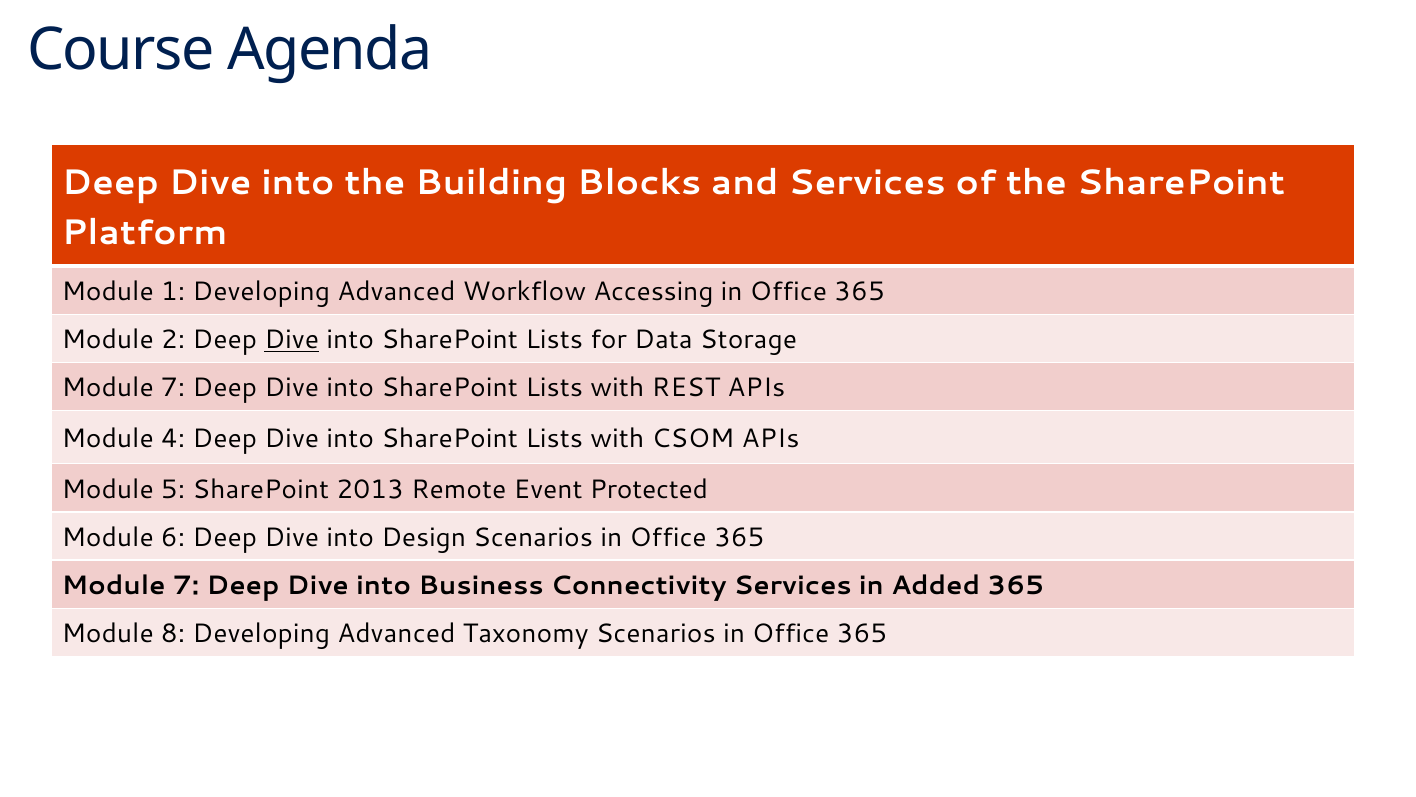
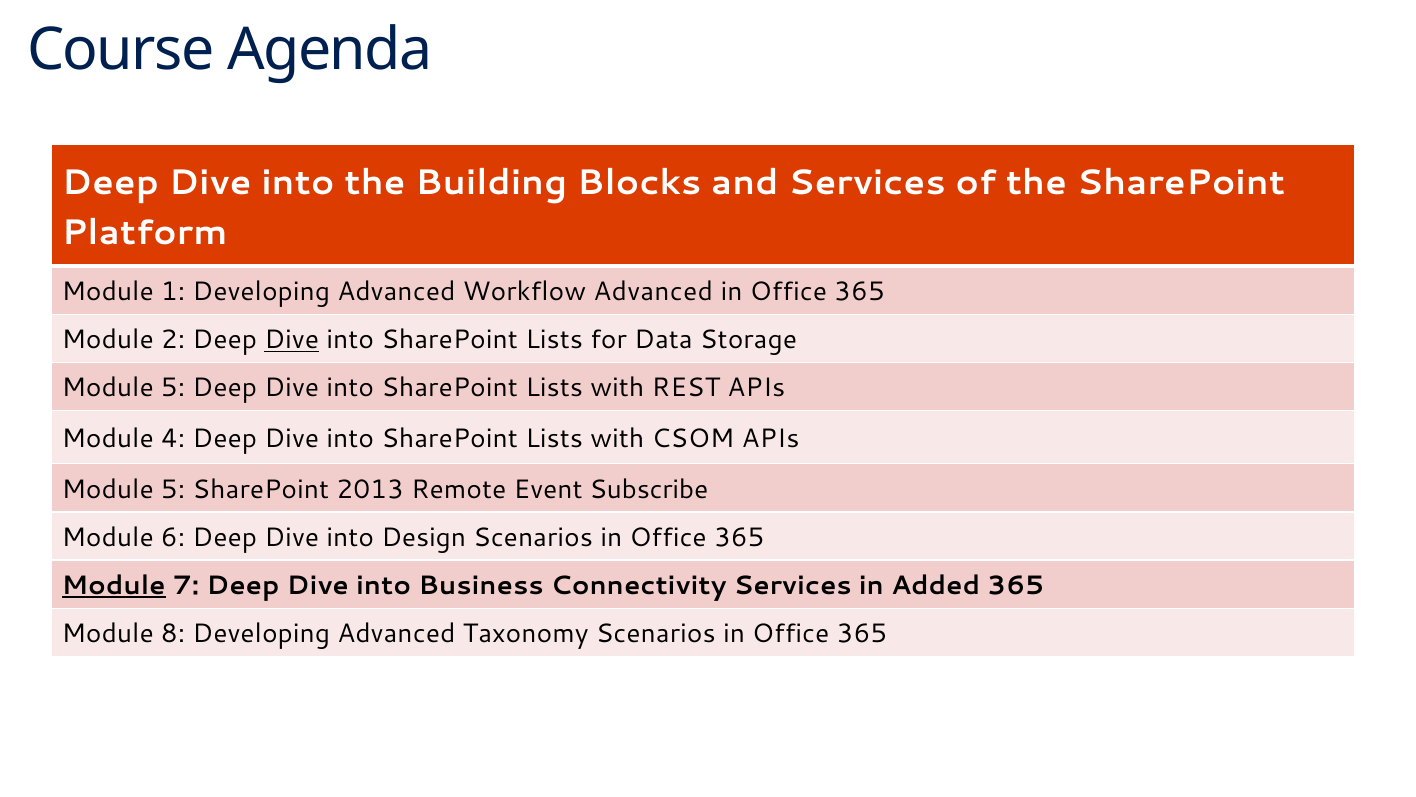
Workflow Accessing: Accessing -> Advanced
7 at (173, 388): 7 -> 5
Protected: Protected -> Subscribe
Module at (114, 585) underline: none -> present
